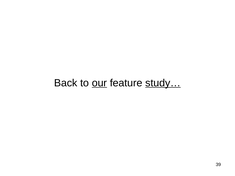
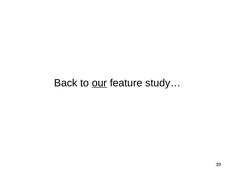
study… underline: present -> none
